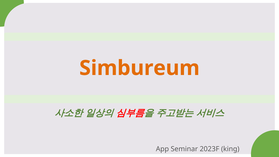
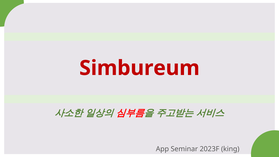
Simbureum colour: orange -> red
